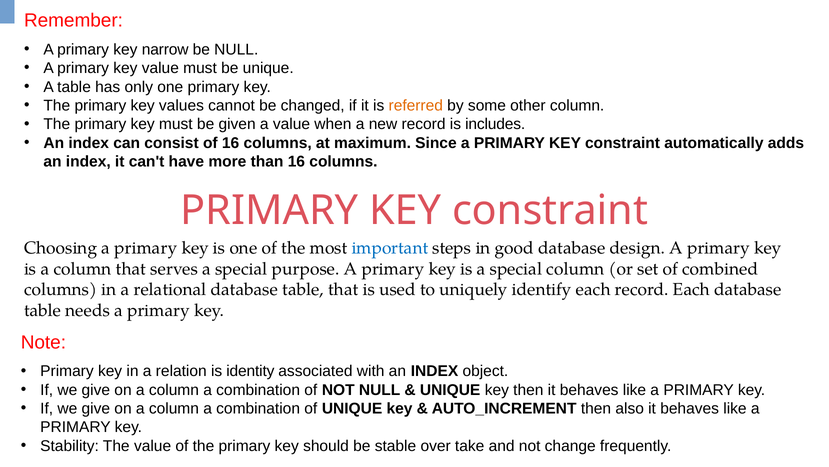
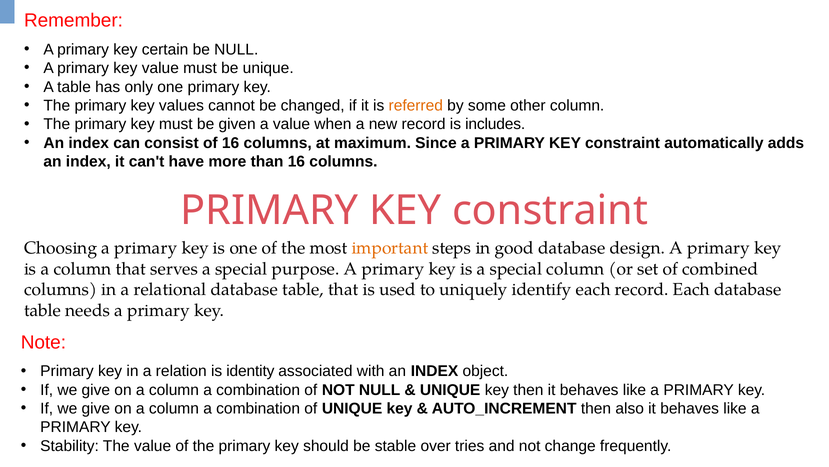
narrow: narrow -> certain
important colour: blue -> orange
take: take -> tries
